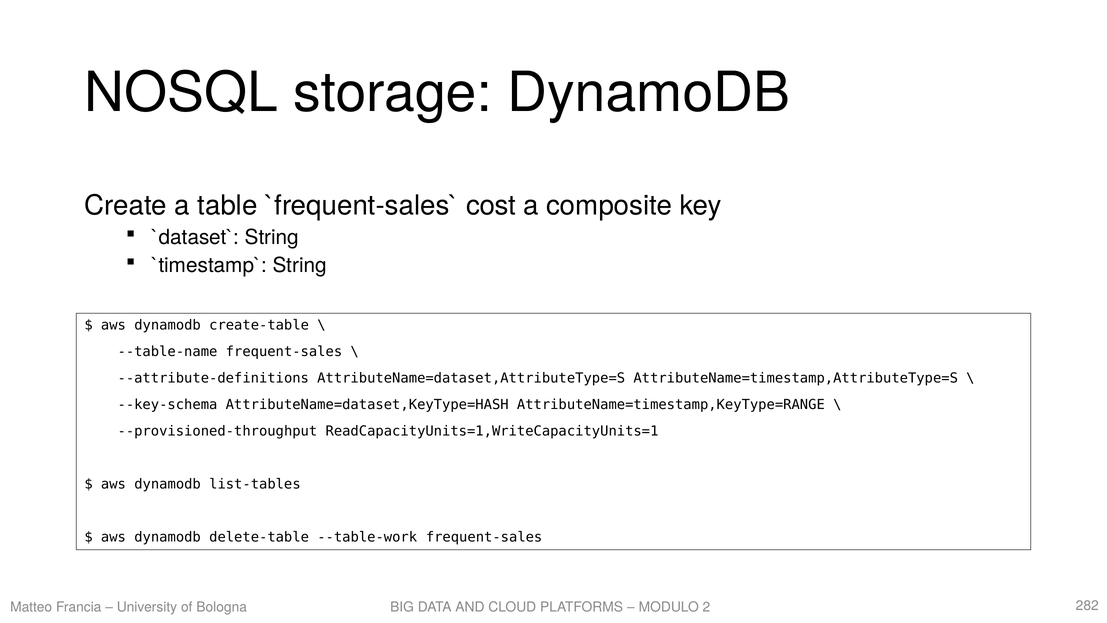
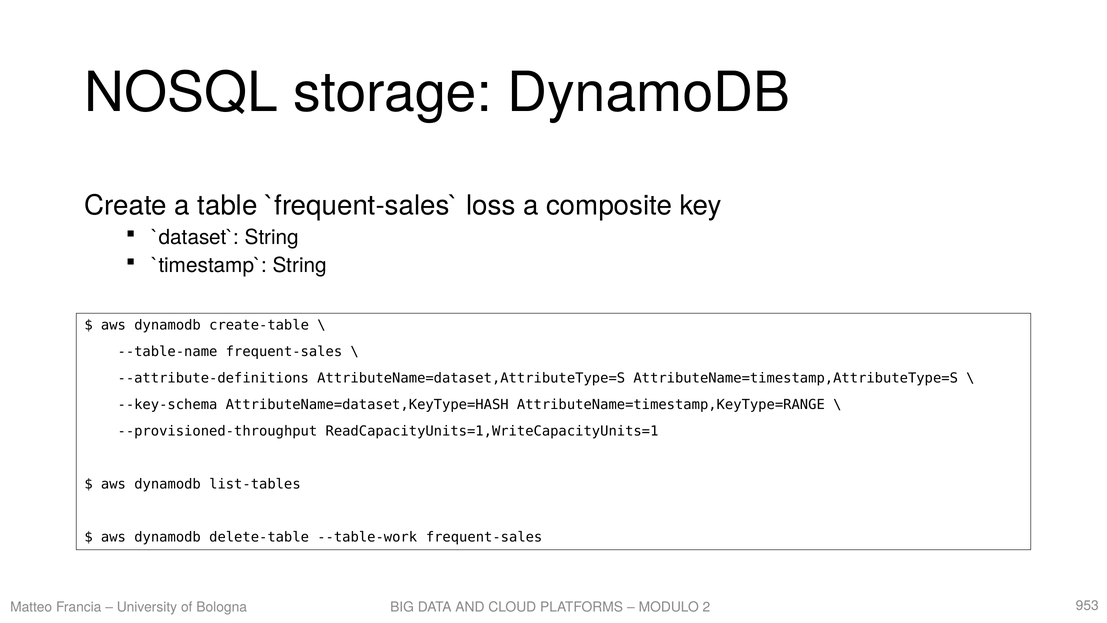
cost: cost -> loss
282: 282 -> 953
